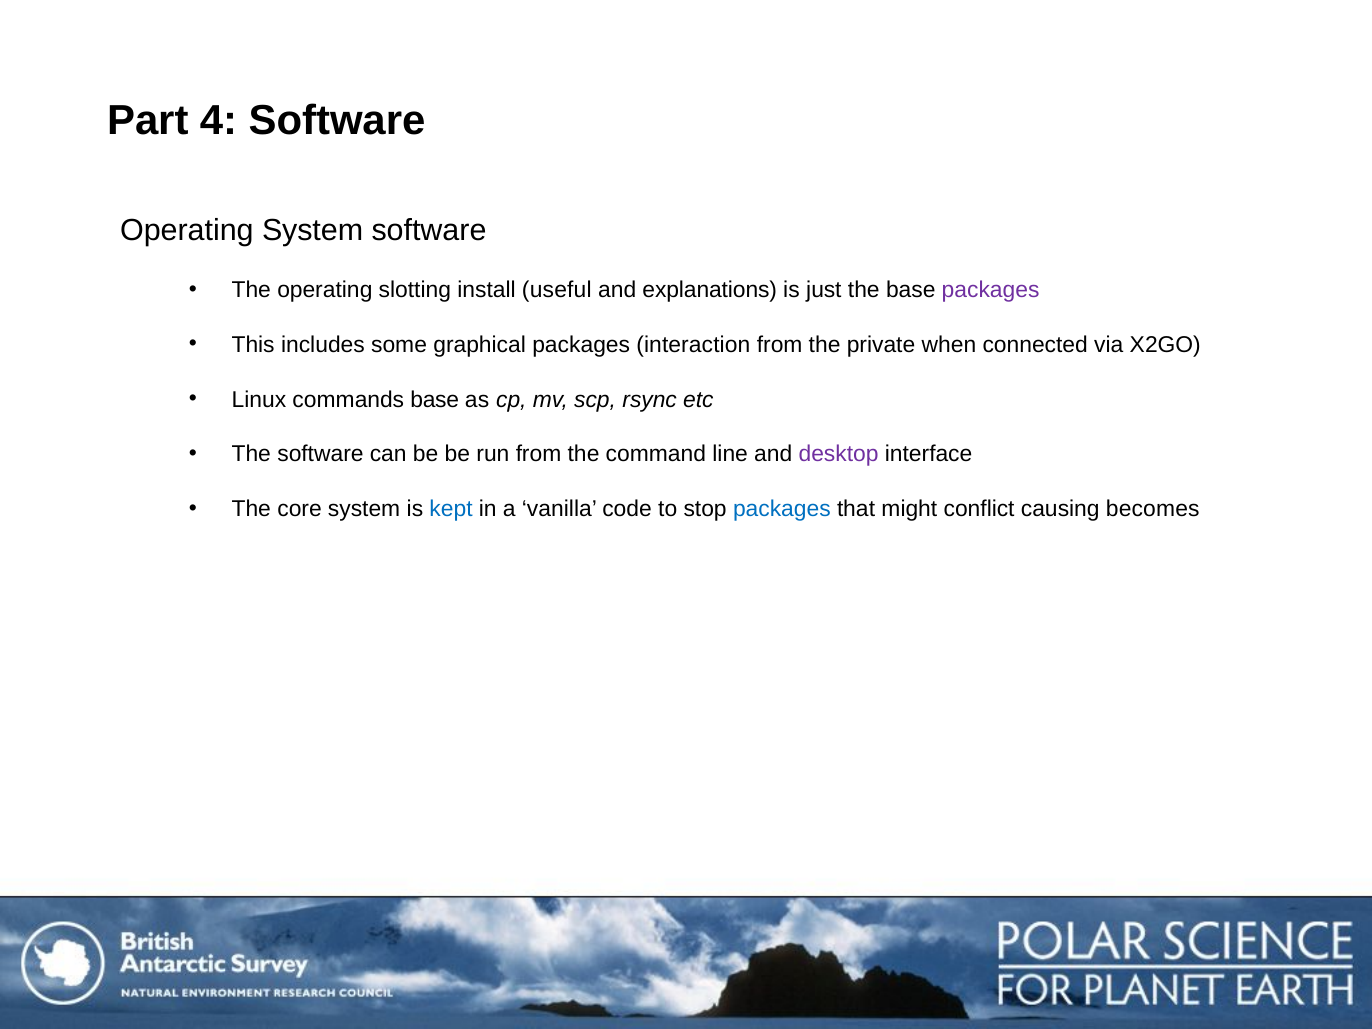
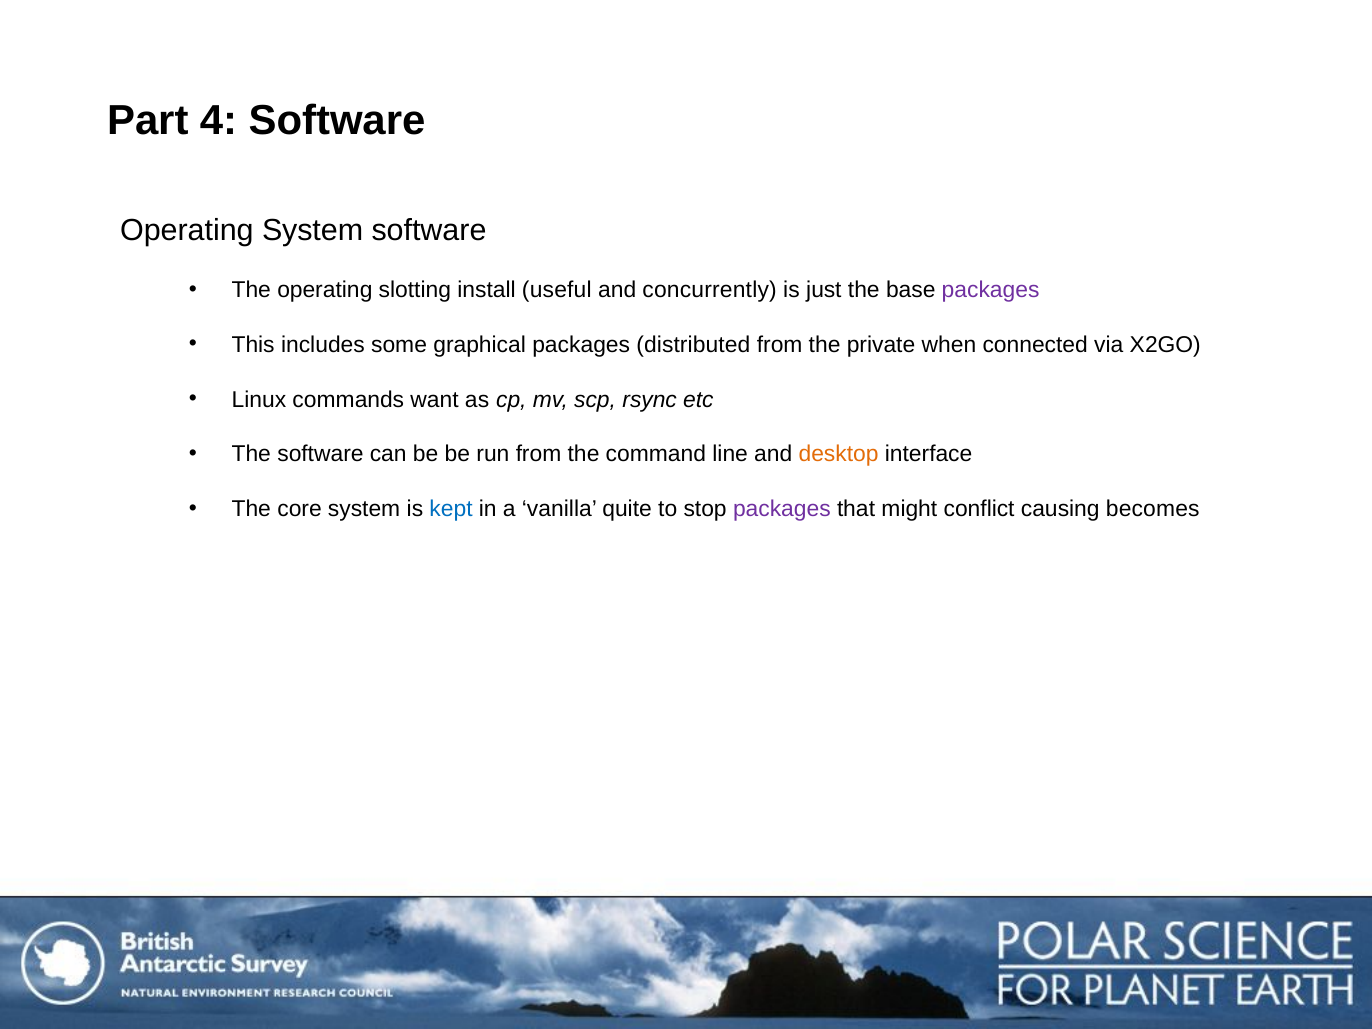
explanations: explanations -> concurrently
interaction: interaction -> distributed
commands base: base -> want
desktop colour: purple -> orange
code: code -> quite
packages at (782, 509) colour: blue -> purple
